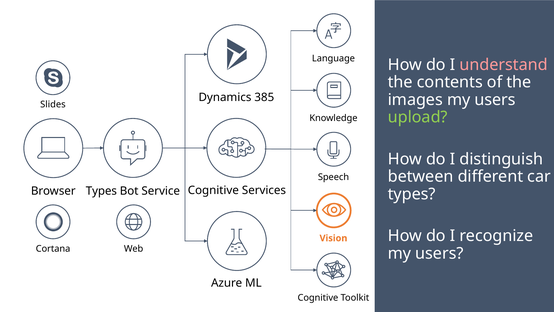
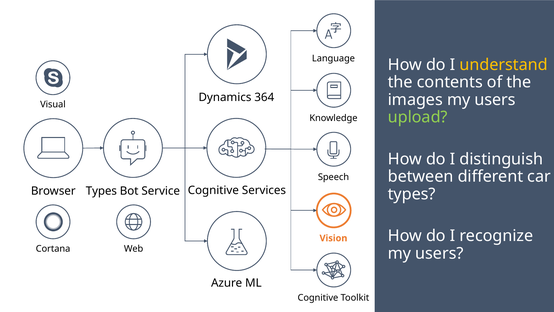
understand colour: pink -> yellow
385: 385 -> 364
Slides: Slides -> Visual
